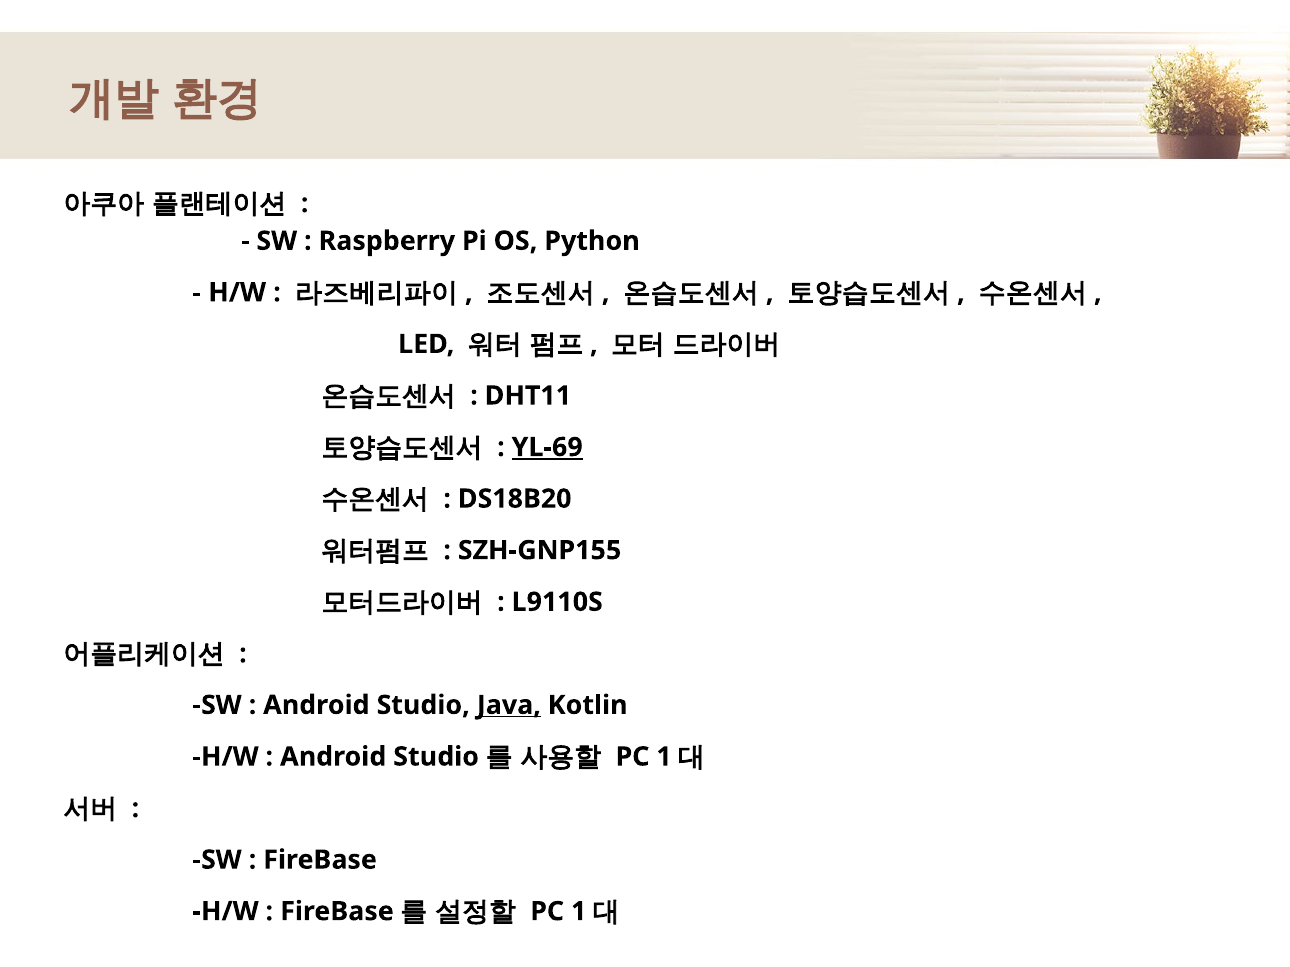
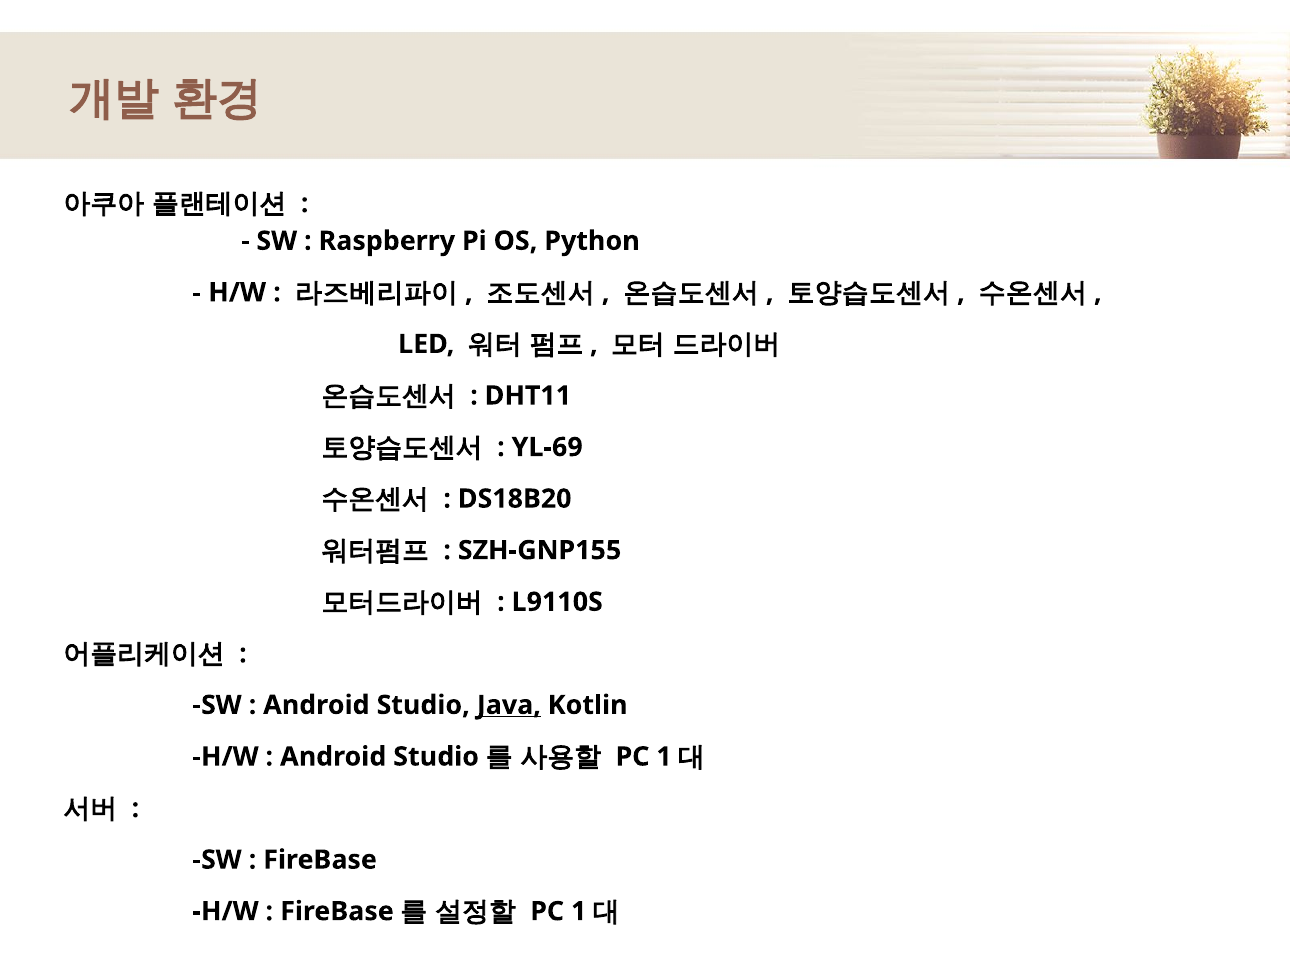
YL-69 underline: present -> none
